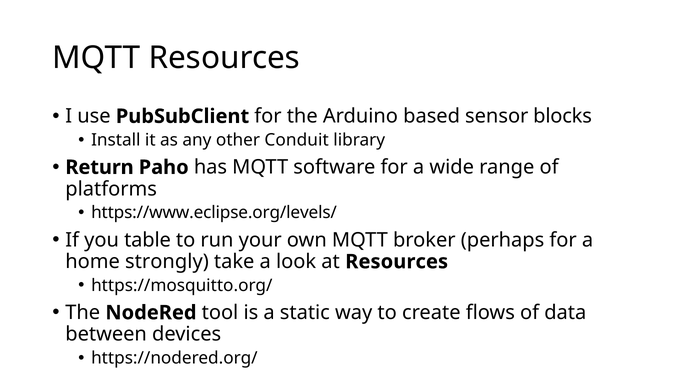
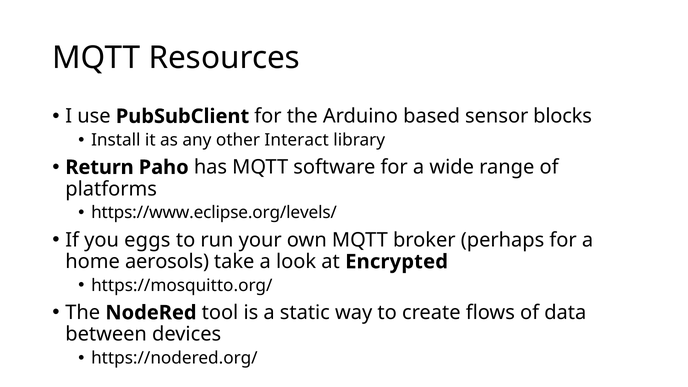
Conduit: Conduit -> Interact
table: table -> eggs
strongly: strongly -> aerosols
at Resources: Resources -> Encrypted
